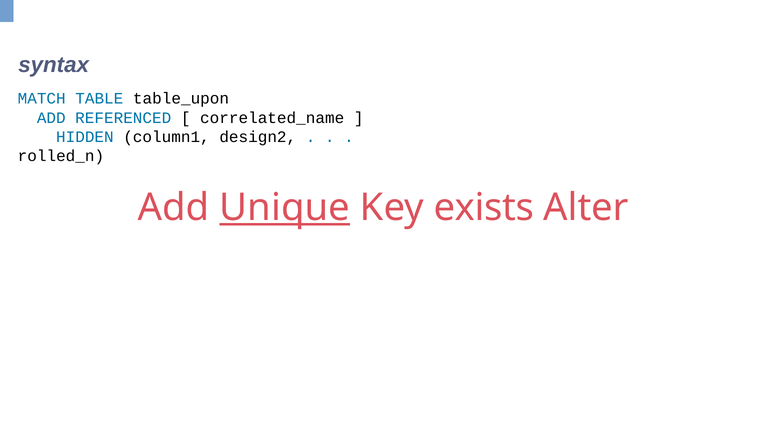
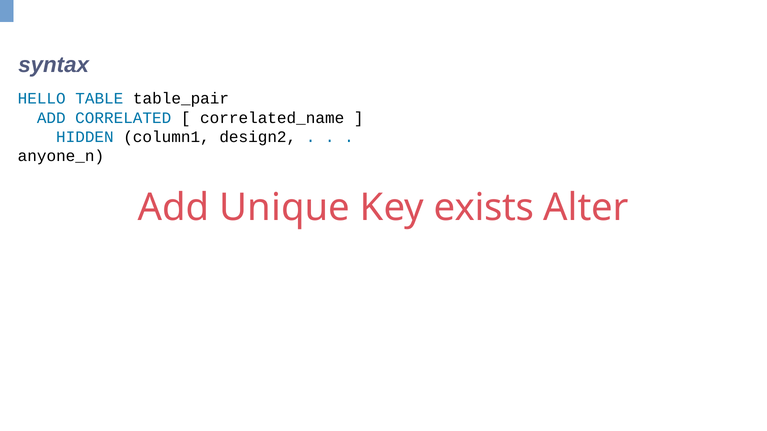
MATCH: MATCH -> HELLO
table_upon: table_upon -> table_pair
REFERENCED: REFERENCED -> CORRELATED
rolled_n: rolled_n -> anyone_n
Unique underline: present -> none
